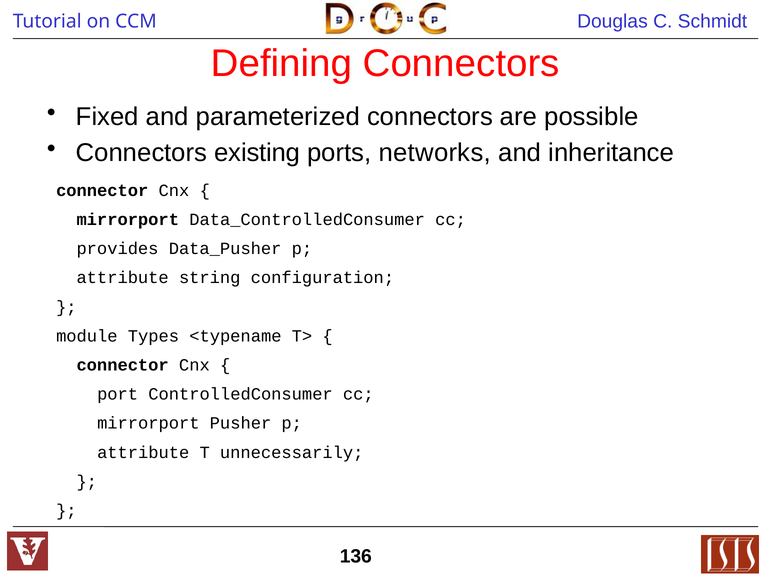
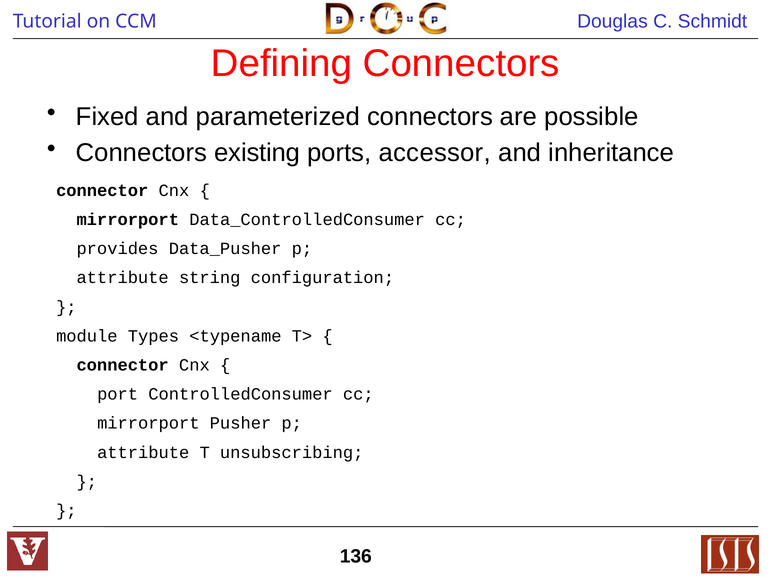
networks: networks -> accessor
unnecessarily: unnecessarily -> unsubscribing
